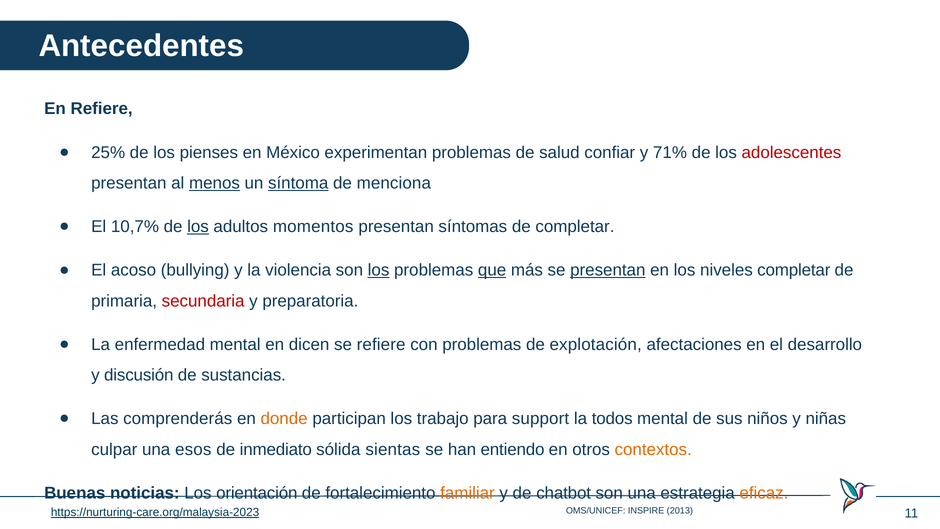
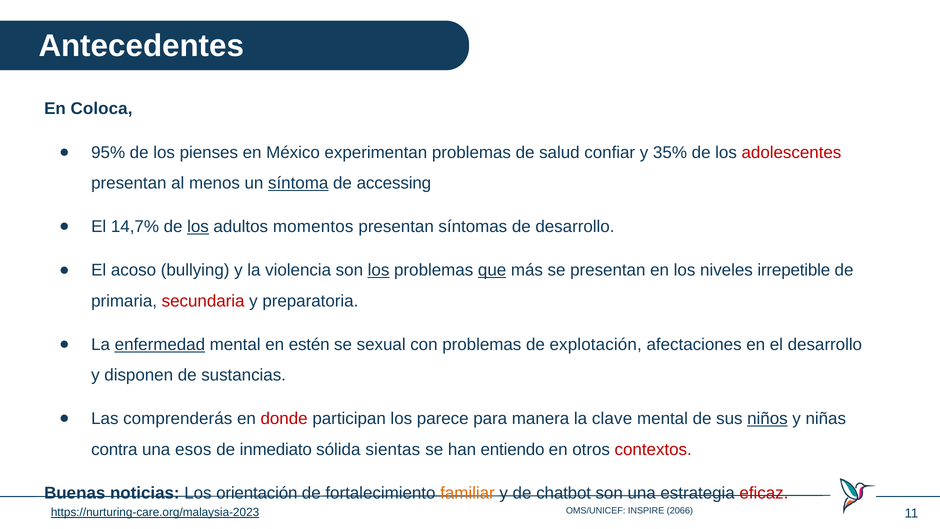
En Refiere: Refiere -> Coloca
25%: 25% -> 95%
71%: 71% -> 35%
menos underline: present -> none
menciona: menciona -> accessing
10,7%: 10,7% -> 14,7%
de completar: completar -> desarrollo
presentan at (608, 270) underline: present -> none
niveles completar: completar -> irrepetible
enfermedad underline: none -> present
dicen: dicen -> estén
se refiere: refiere -> sexual
discusión: discusión -> disponen
donde colour: orange -> red
trabajo: trabajo -> parece
support: support -> manera
todos: todos -> clave
niños underline: none -> present
culpar: culpar -> contra
contextos colour: orange -> red
eficaz colour: orange -> red
2013: 2013 -> 2066
